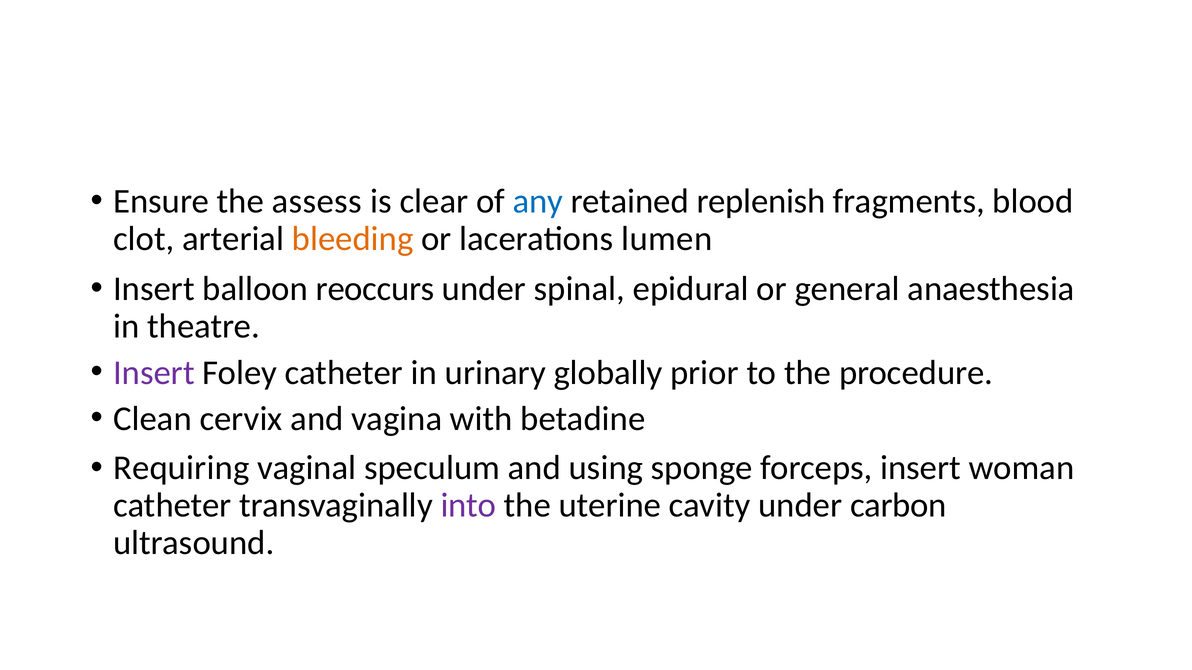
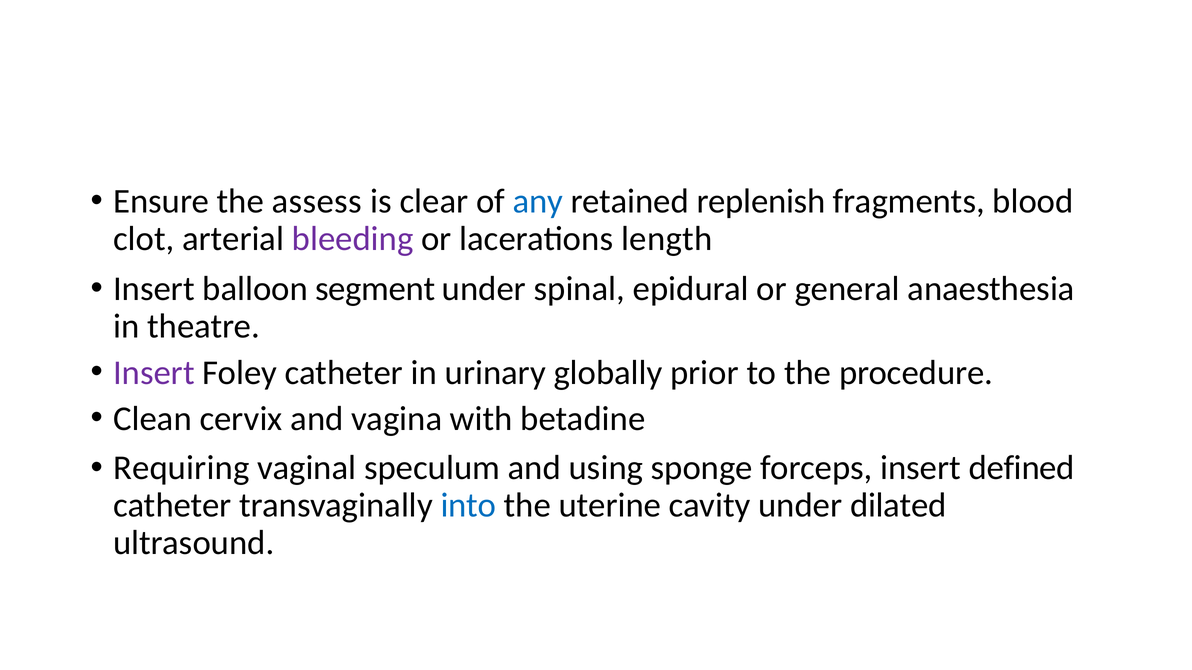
bleeding colour: orange -> purple
lumen: lumen -> length
reoccurs: reoccurs -> segment
woman: woman -> defined
into colour: purple -> blue
carbon: carbon -> dilated
